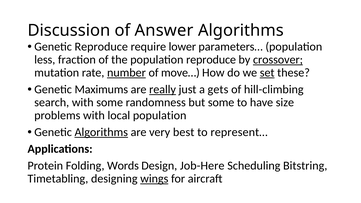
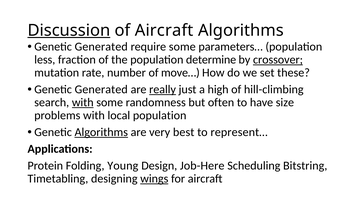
Discussion underline: none -> present
of Answer: Answer -> Aircraft
Reproduce at (101, 47): Reproduce -> Generated
require lower: lower -> some
population reproduce: reproduce -> determine
number underline: present -> none
set underline: present -> none
Maximums at (101, 90): Maximums -> Generated
gets: gets -> high
with at (83, 103) underline: none -> present
but some: some -> often
Words: Words -> Young
